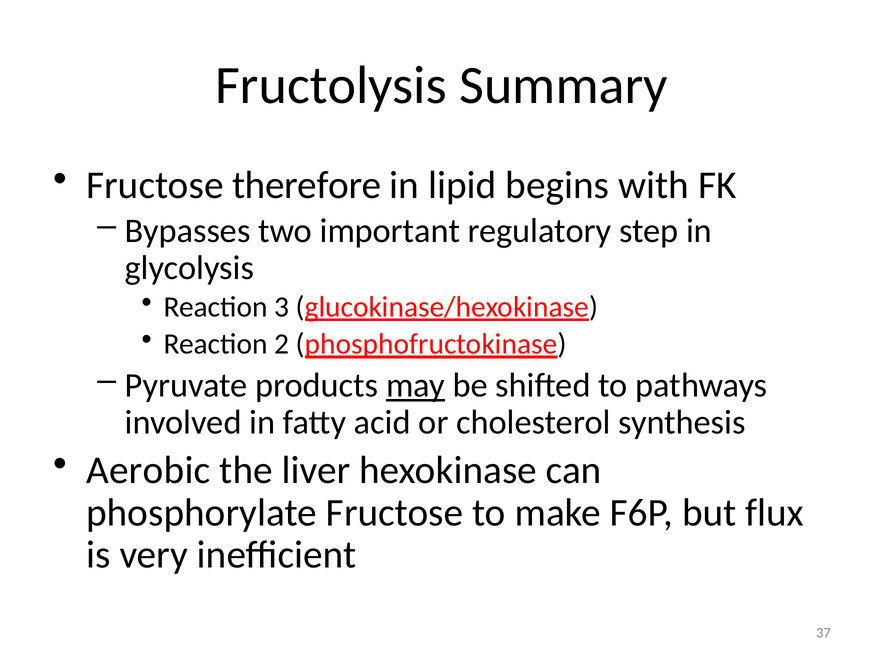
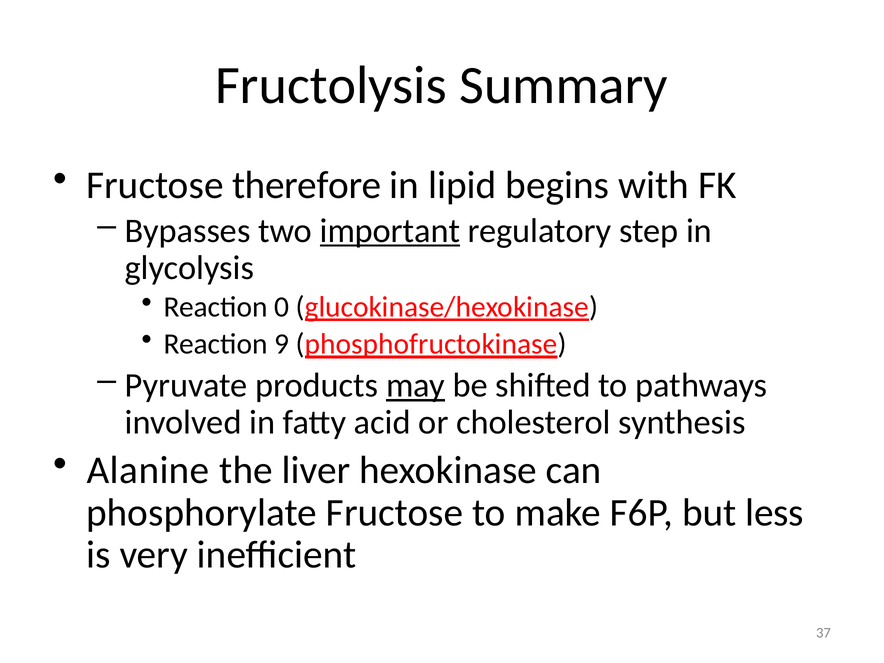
important underline: none -> present
3: 3 -> 0
2: 2 -> 9
Aerobic: Aerobic -> Alanine
flux: flux -> less
